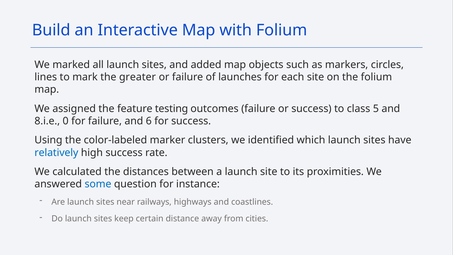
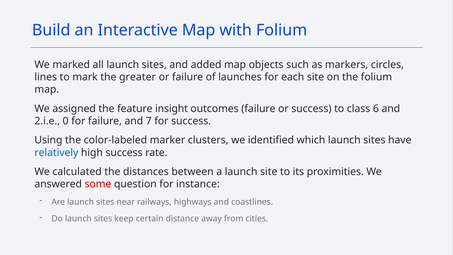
testing: testing -> insight
5: 5 -> 6
8.i.e: 8.i.e -> 2.i.e
6: 6 -> 7
some colour: blue -> red
